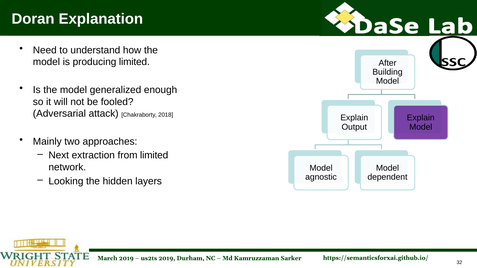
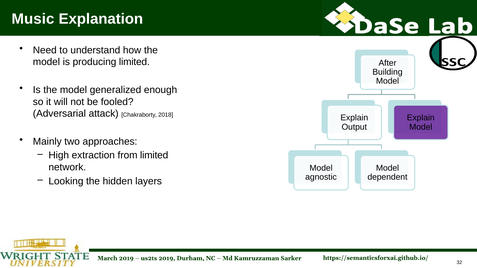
Doran: Doran -> Music
Next: Next -> High
